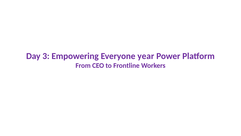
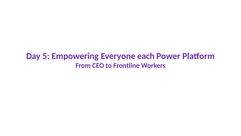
3: 3 -> 5
year: year -> each
